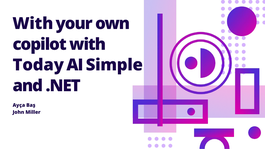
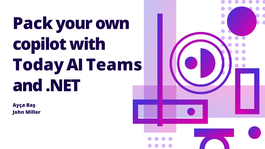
With at (33, 24): With -> Pack
Simple: Simple -> Teams
